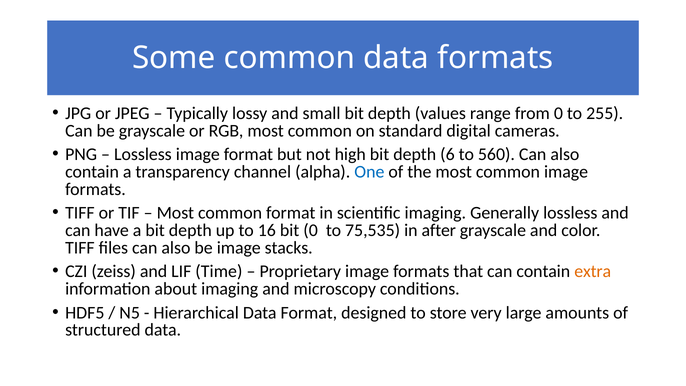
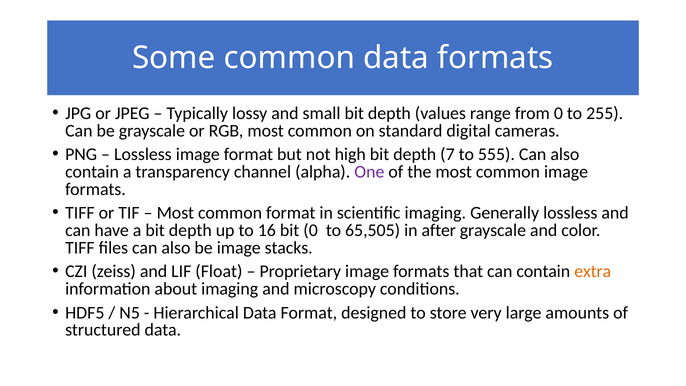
6: 6 -> 7
560: 560 -> 555
One colour: blue -> purple
75,535: 75,535 -> 65,505
Time: Time -> Float
